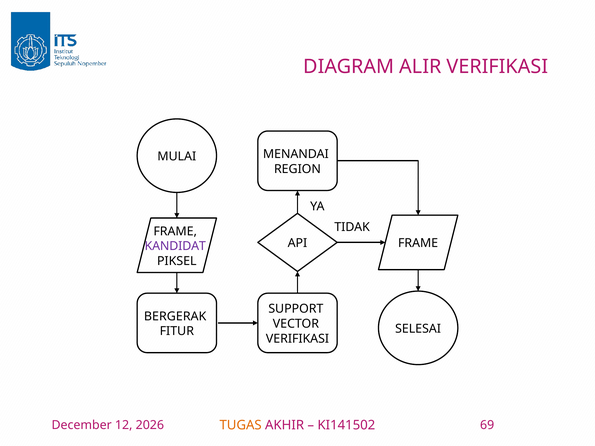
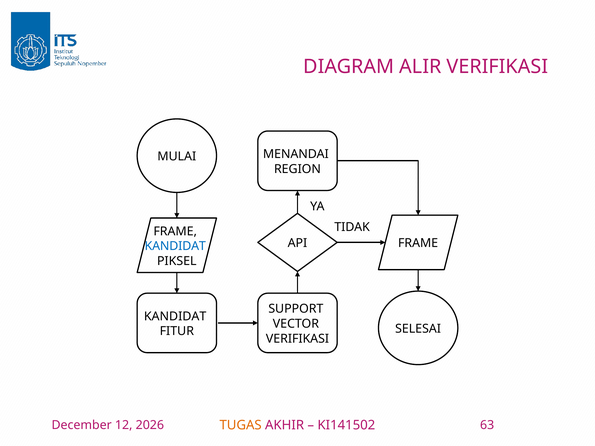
KANDIDAT at (175, 246) colour: purple -> blue
BERGERAK at (175, 317): BERGERAK -> KANDIDAT
69: 69 -> 63
